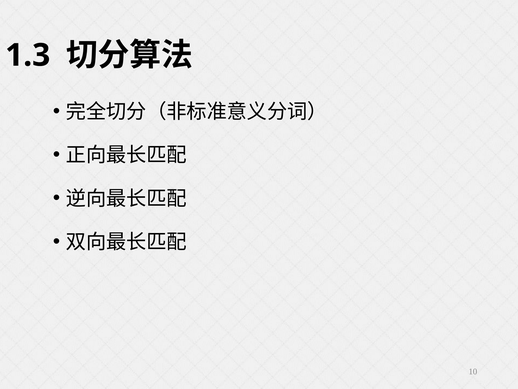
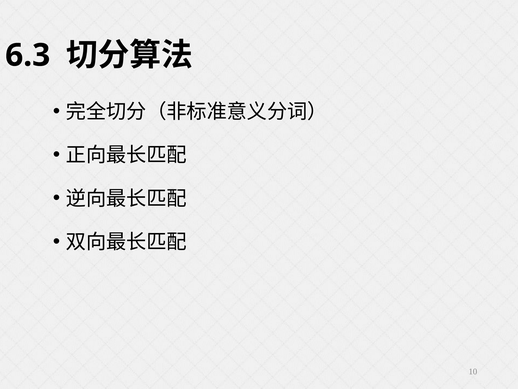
1.3: 1.3 -> 6.3
